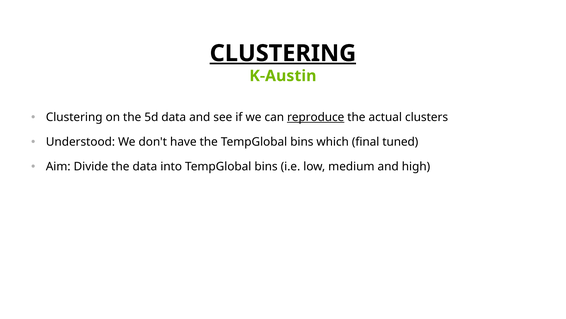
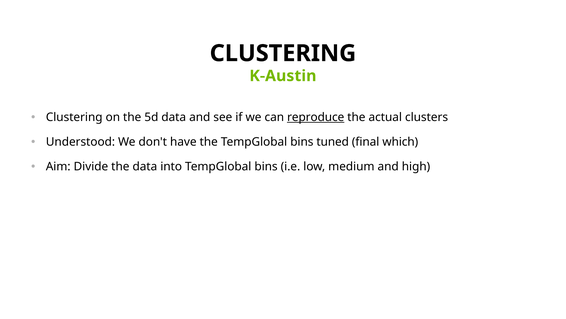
CLUSTERING at (283, 53) underline: present -> none
which: which -> tuned
tuned: tuned -> which
